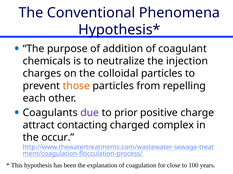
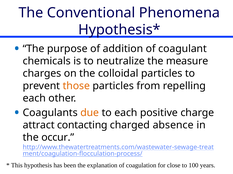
injection: injection -> measure
due colour: purple -> orange
to prior: prior -> each
complex: complex -> absence
